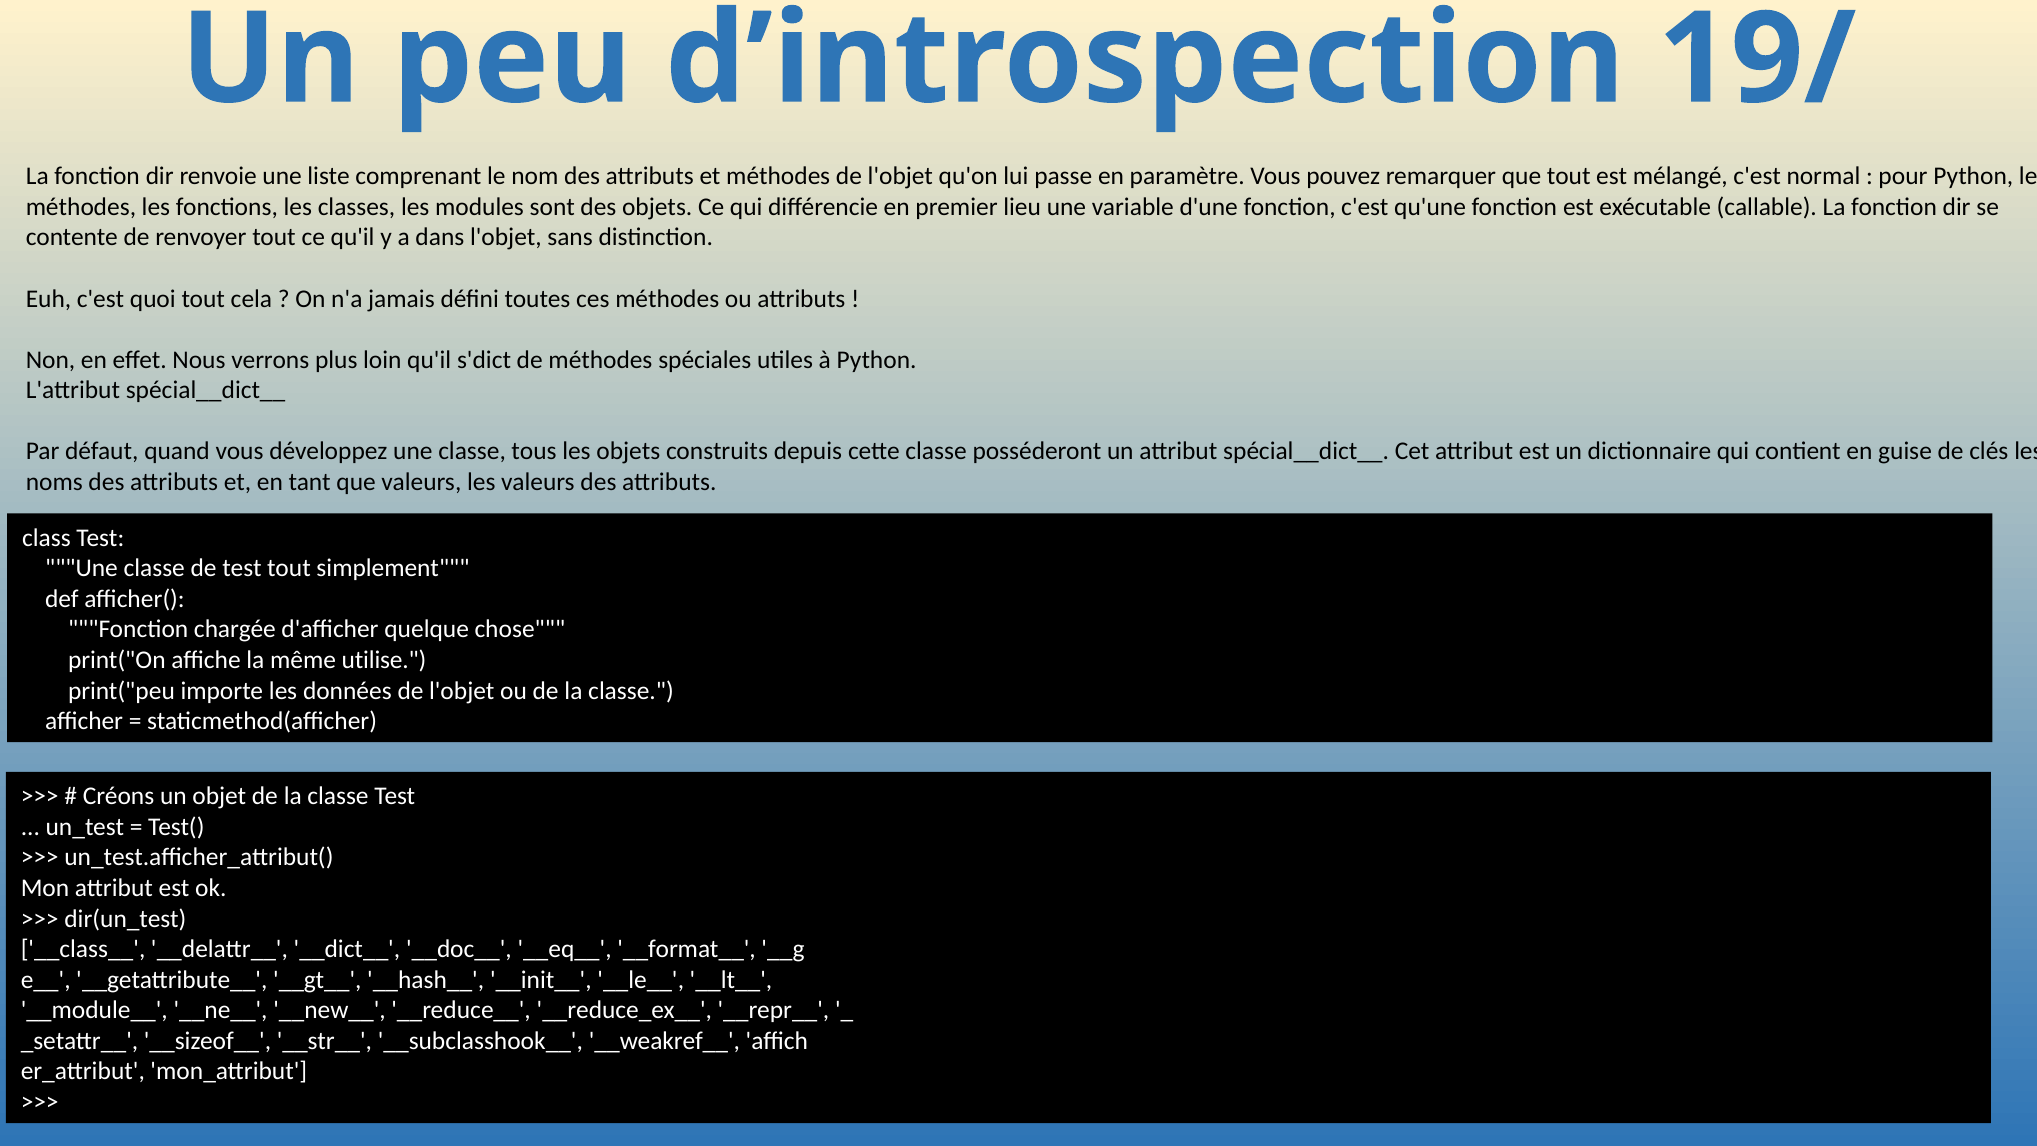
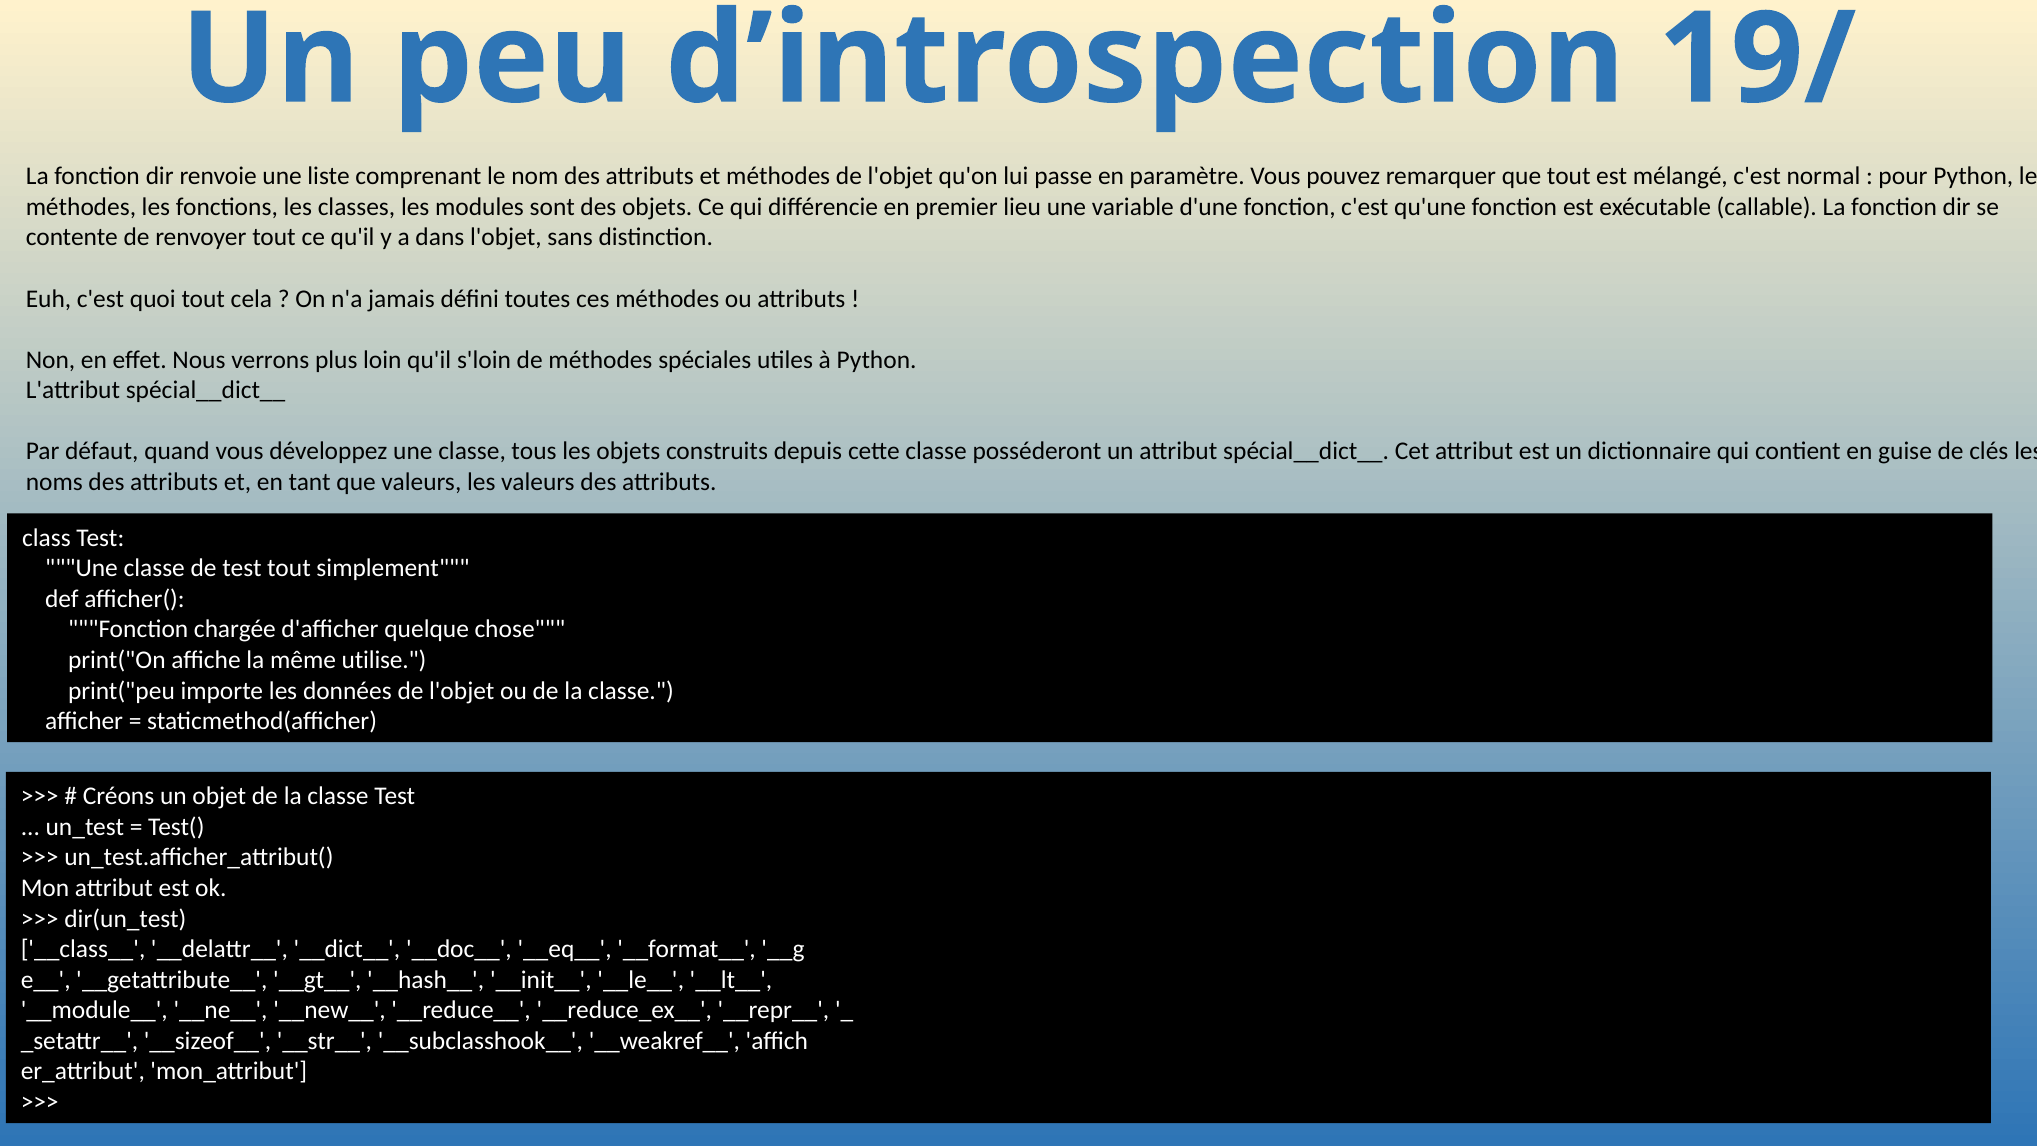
s'dict: s'dict -> s'loin
